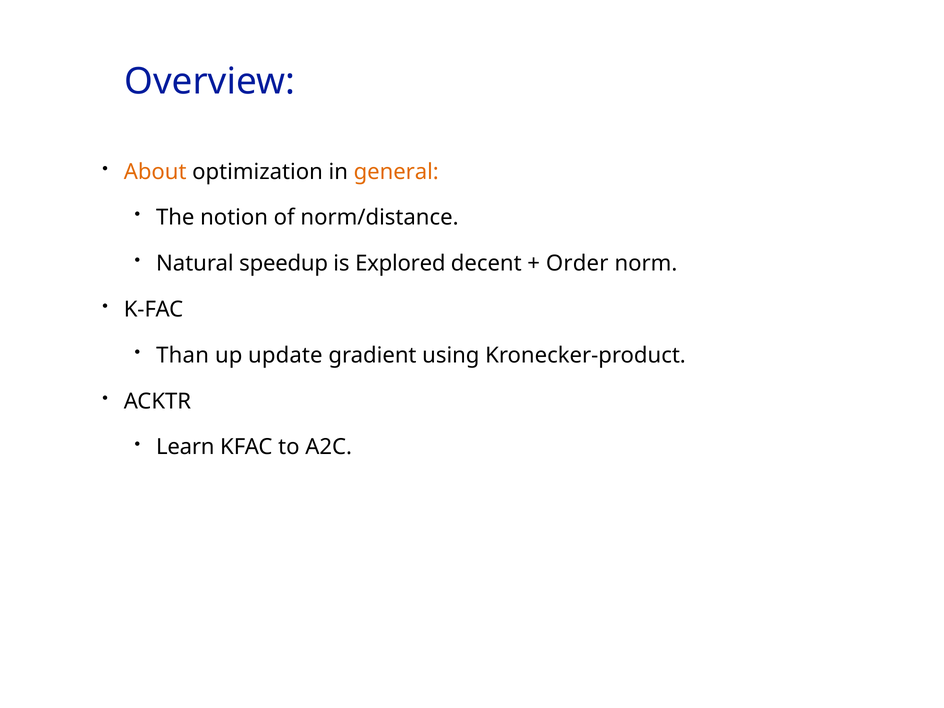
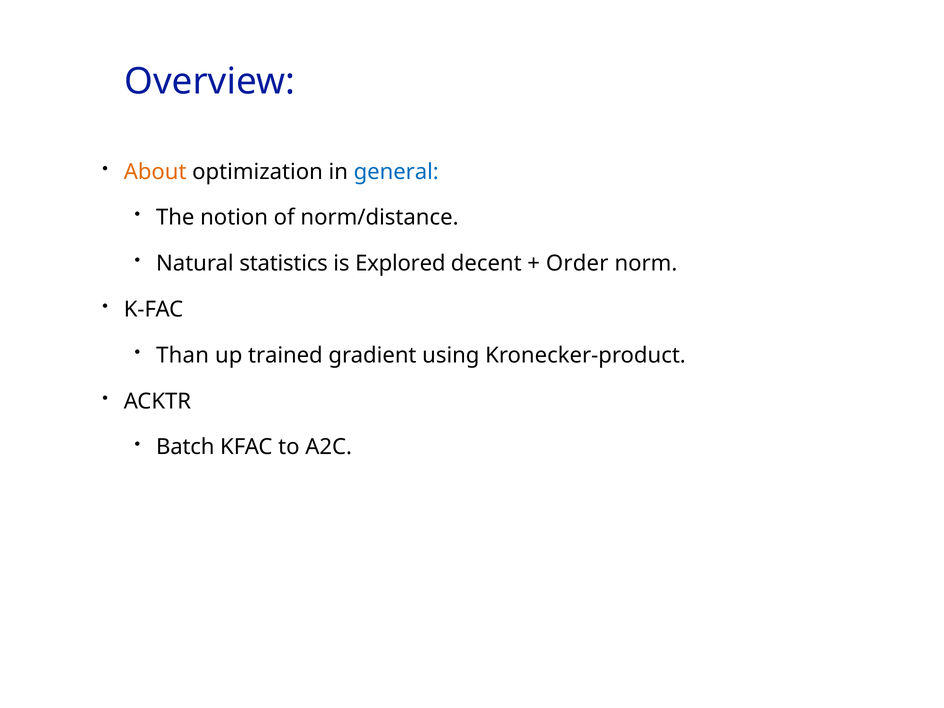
general colour: orange -> blue
speedup: speedup -> statistics
update: update -> trained
Learn: Learn -> Batch
